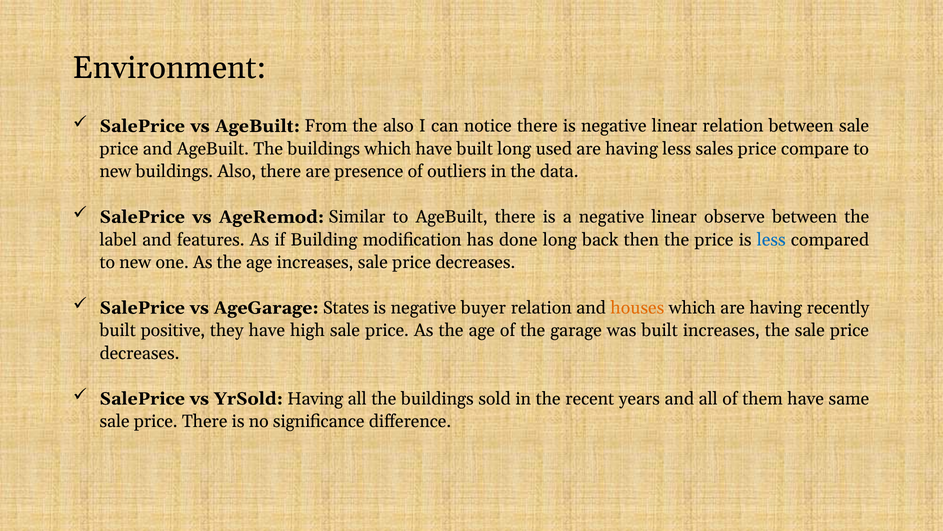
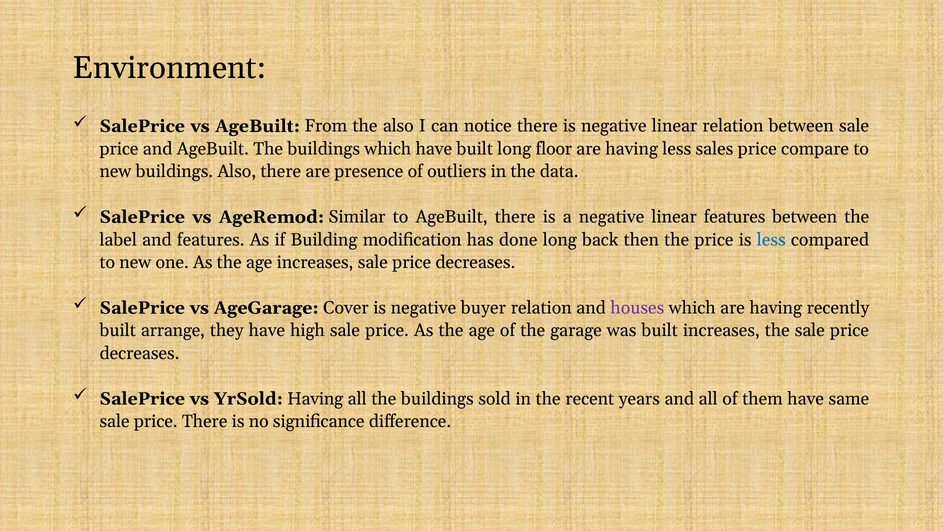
used: used -> floor
linear observe: observe -> features
States: States -> Cover
houses colour: orange -> purple
positive: positive -> arrange
